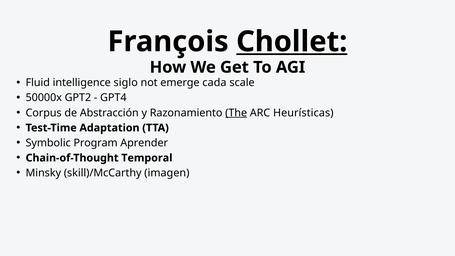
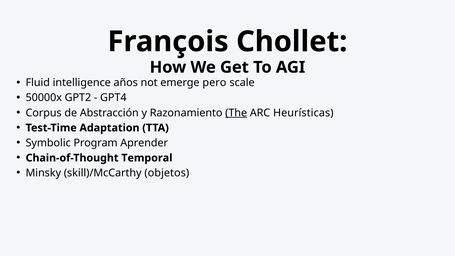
Chollet underline: present -> none
siglo: siglo -> años
cada: cada -> pero
imagen: imagen -> objetos
